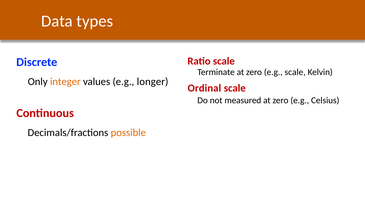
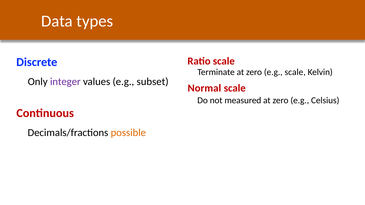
integer colour: orange -> purple
longer: longer -> subset
Ordinal: Ordinal -> Normal
